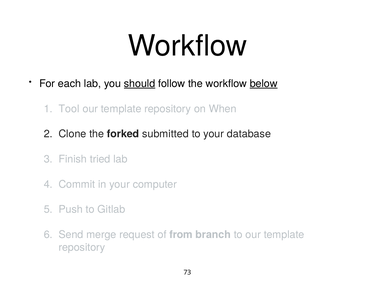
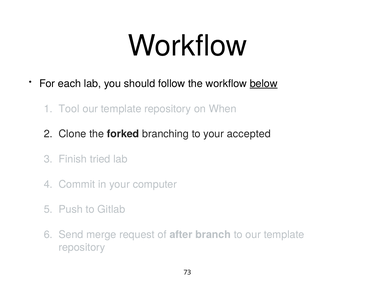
should underline: present -> none
submitted: submitted -> branching
database: database -> accepted
from: from -> after
